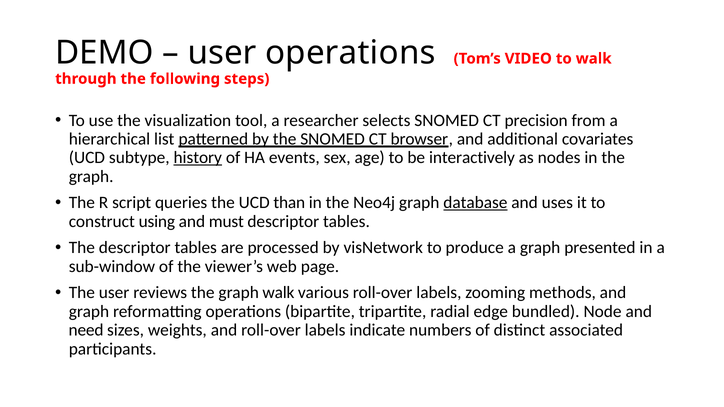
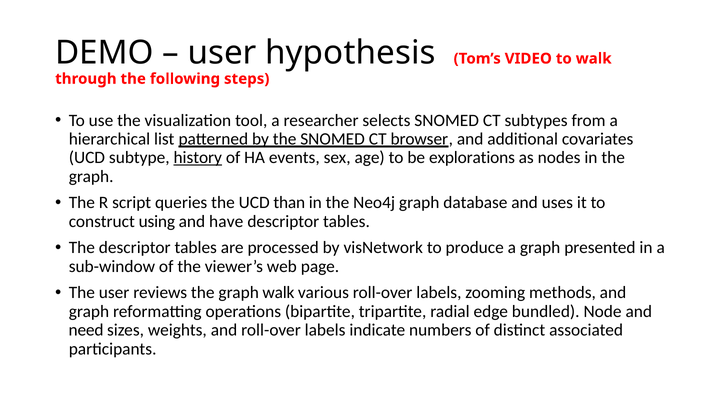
user operations: operations -> hypothesis
precision: precision -> subtypes
interactively: interactively -> explorations
database underline: present -> none
must: must -> have
